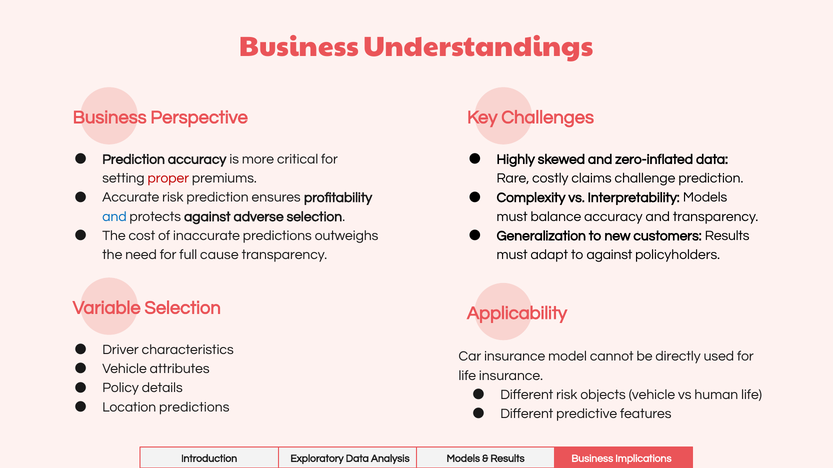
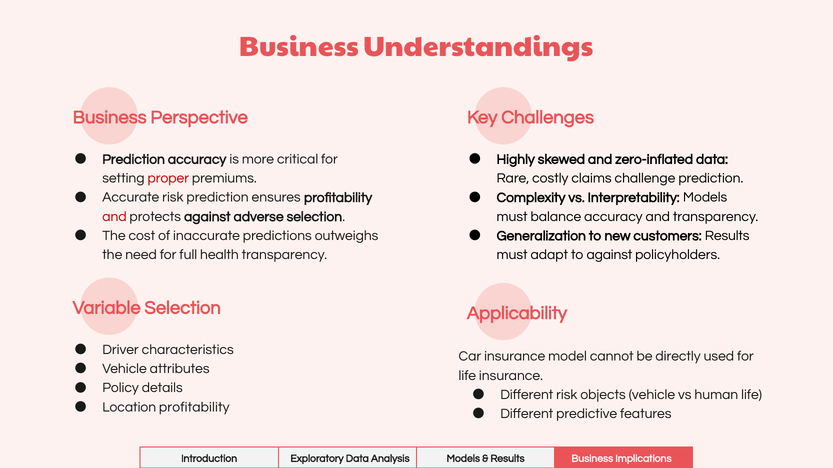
and at (114, 217) colour: blue -> red
cause: cause -> health
Location predictions: predictions -> profitability
